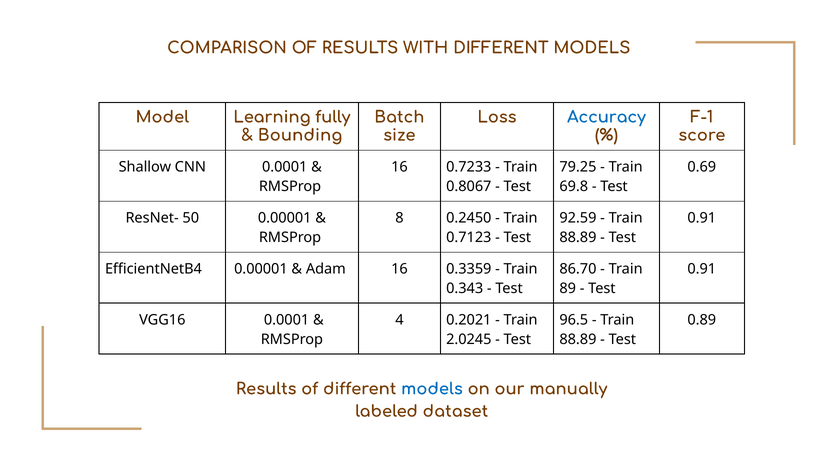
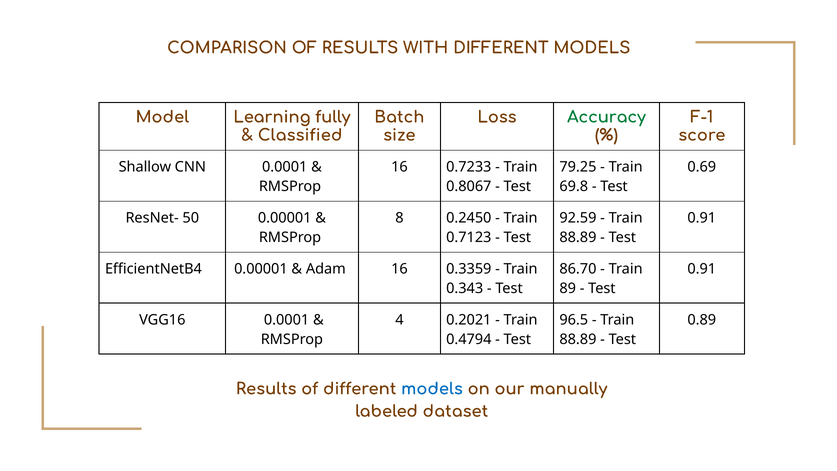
Accuracy colour: blue -> green
Bounding: Bounding -> Classified
2.0245: 2.0245 -> 0.4794
